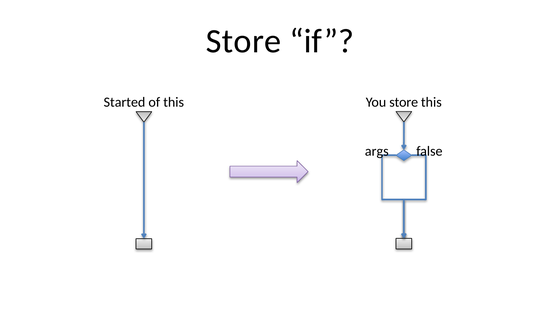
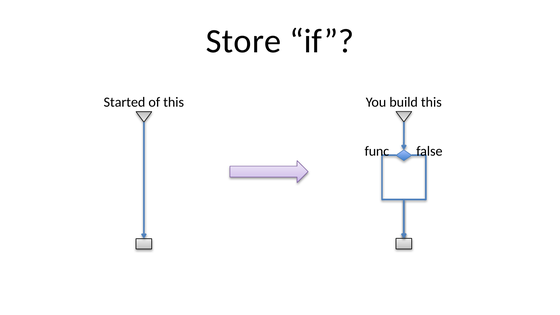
You store: store -> build
args: args -> func
